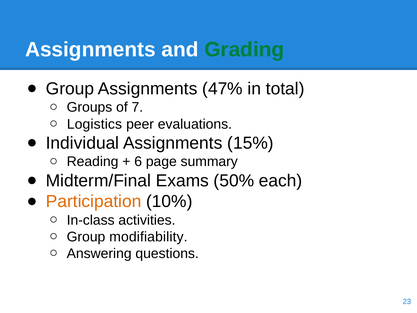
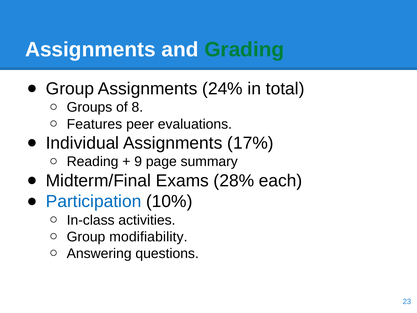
47%: 47% -> 24%
7: 7 -> 8
Logistics: Logistics -> Features
15%: 15% -> 17%
6: 6 -> 9
50%: 50% -> 28%
Participation colour: orange -> blue
